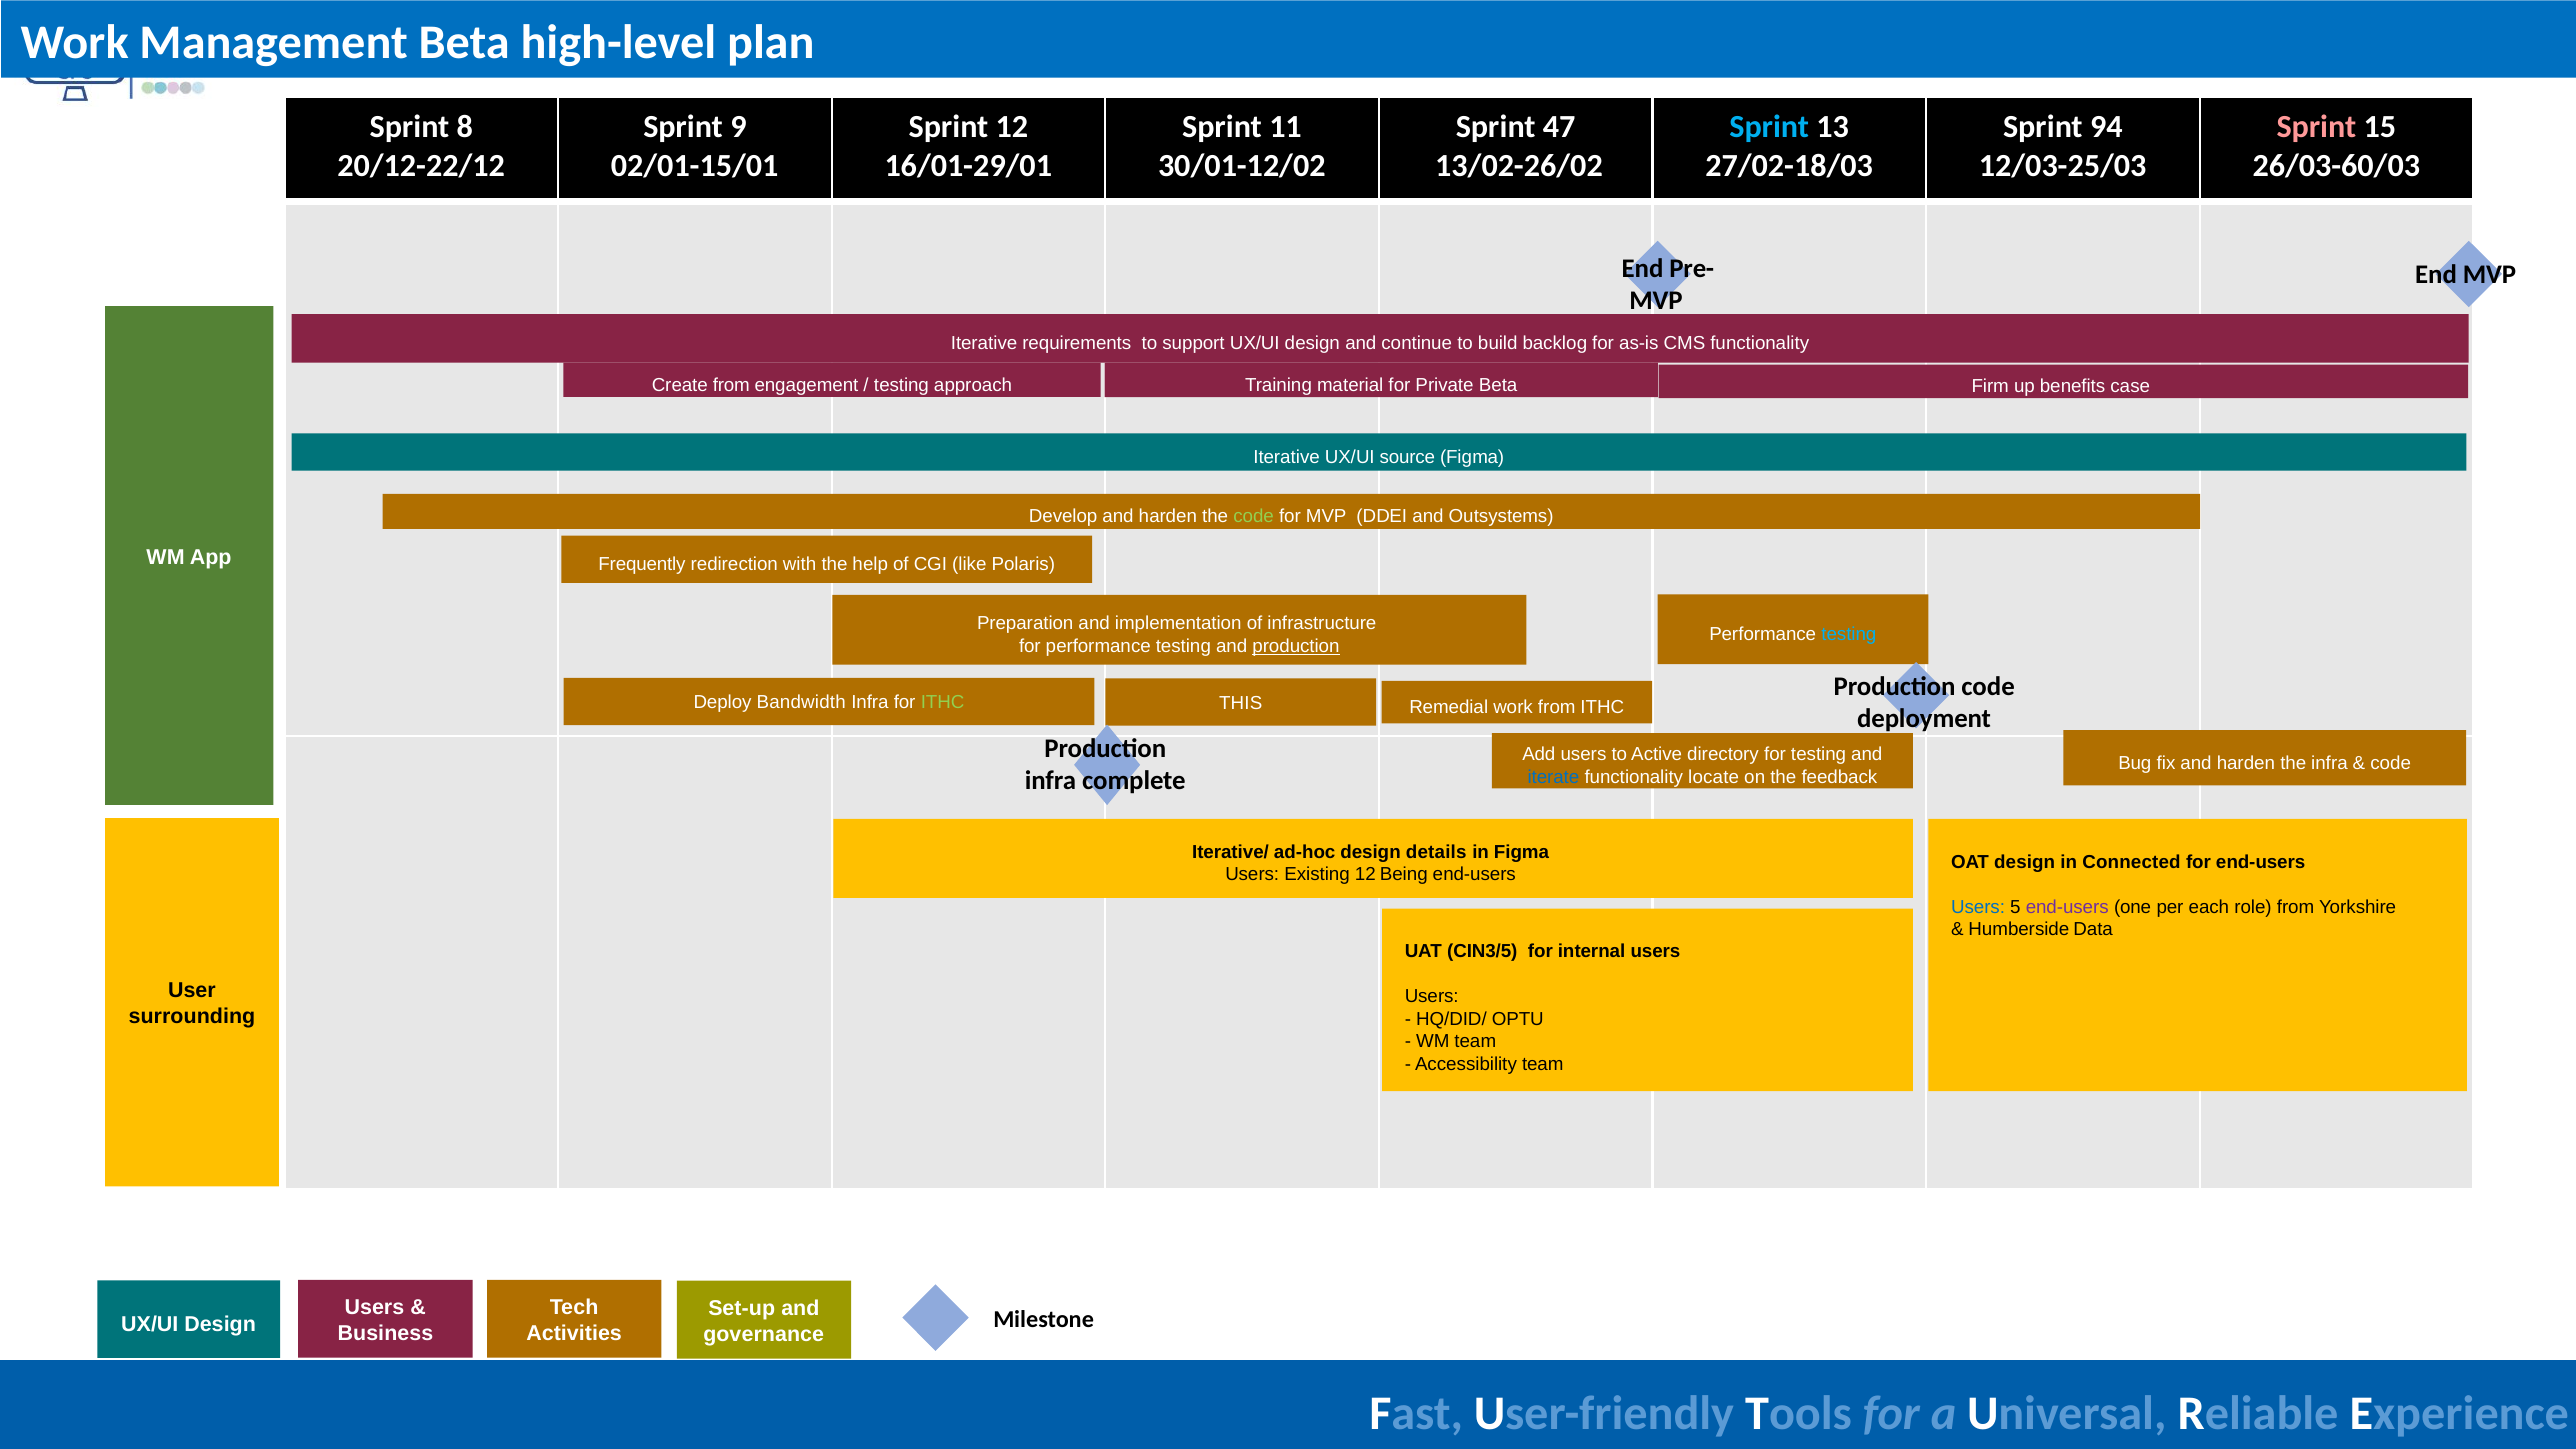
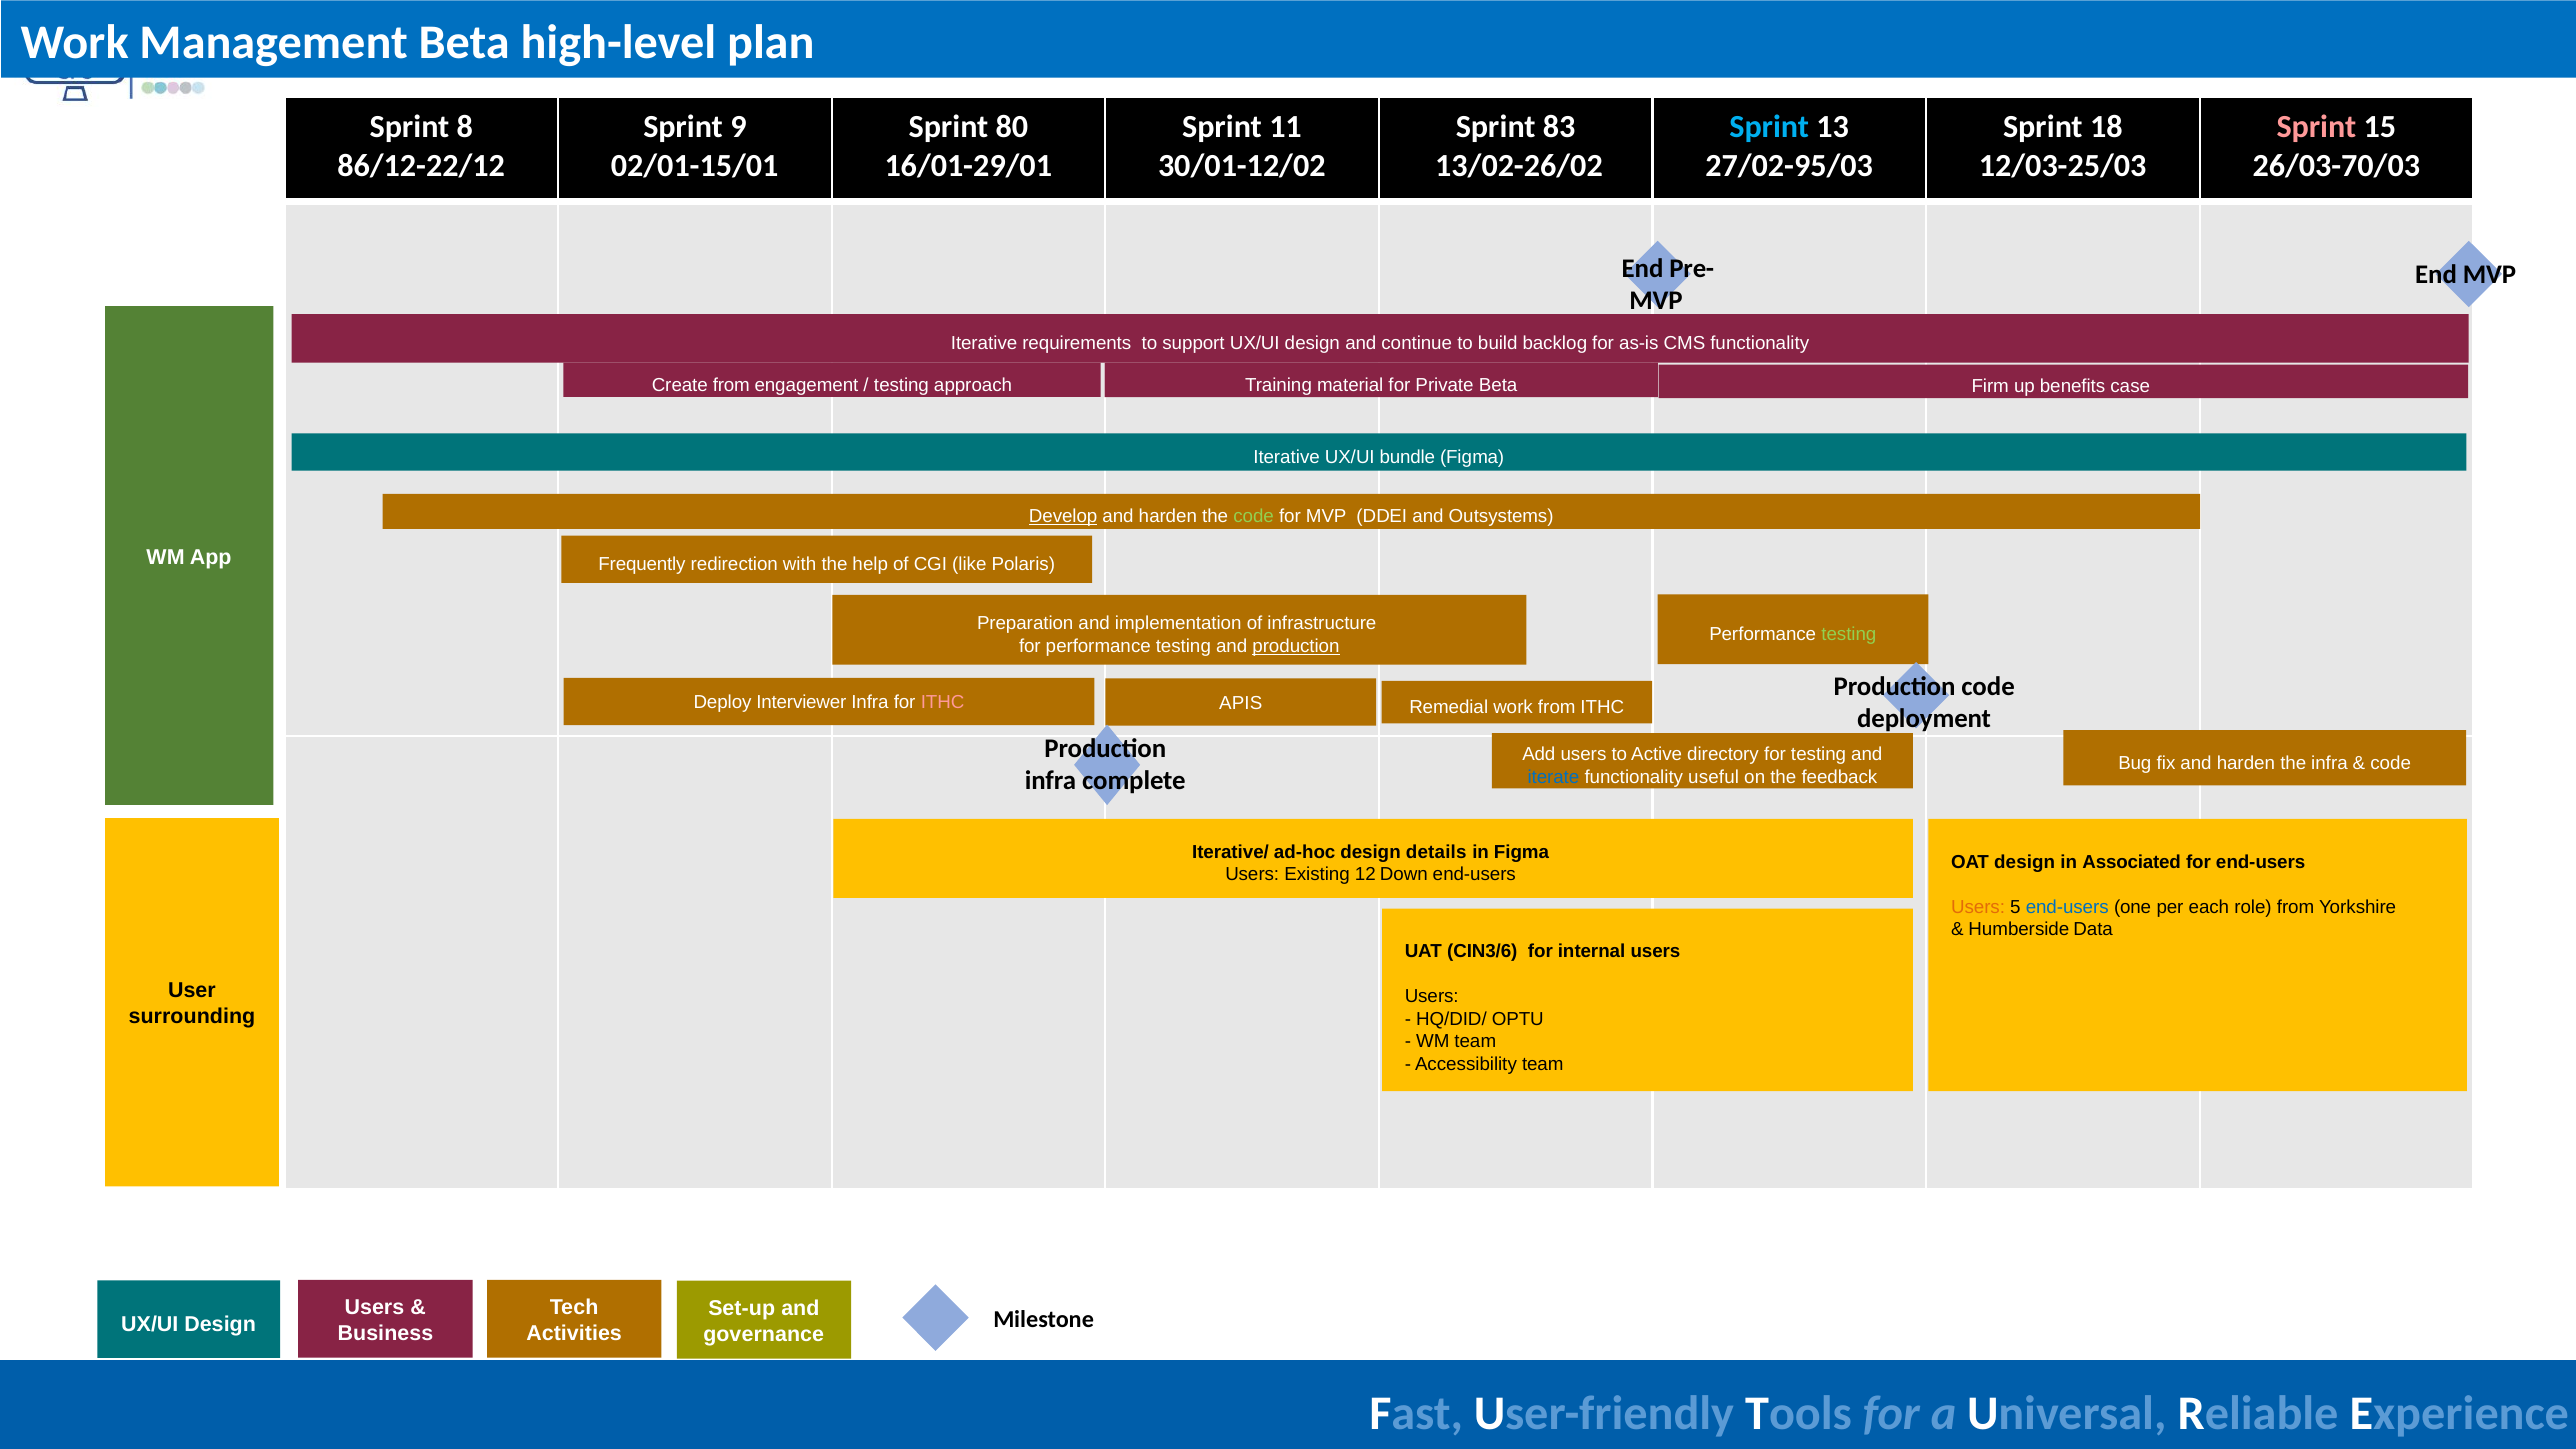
Sprint 12: 12 -> 80
47: 47 -> 83
94: 94 -> 18
20/12-22/12: 20/12-22/12 -> 86/12-22/12
27/02-18/03: 27/02-18/03 -> 27/02-95/03
26/03-60/03: 26/03-60/03 -> 26/03-70/03
source: source -> bundle
Develop underline: none -> present
testing at (1849, 634) colour: light blue -> light green
Bandwidth: Bandwidth -> Interviewer
ITHC at (943, 703) colour: light green -> pink
THIS: THIS -> APIS
locate: locate -> useful
Connected: Connected -> Associated
Being: Being -> Down
Users at (1978, 907) colour: blue -> orange
end-users at (2067, 907) colour: purple -> blue
CIN3/5: CIN3/5 -> CIN3/6
